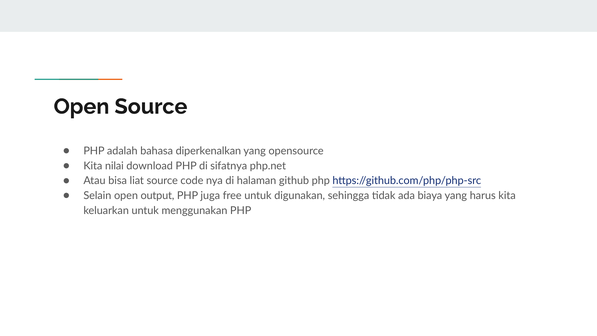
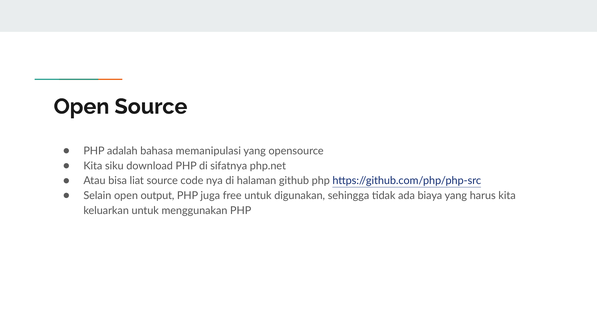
diperkenalkan: diperkenalkan -> memanipulasi
nilai: nilai -> siku
